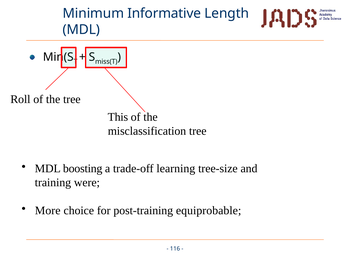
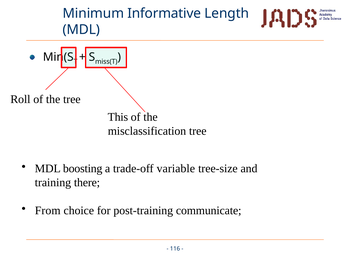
learning: learning -> variable
were: were -> there
More: More -> From
equiprobable: equiprobable -> communicate
